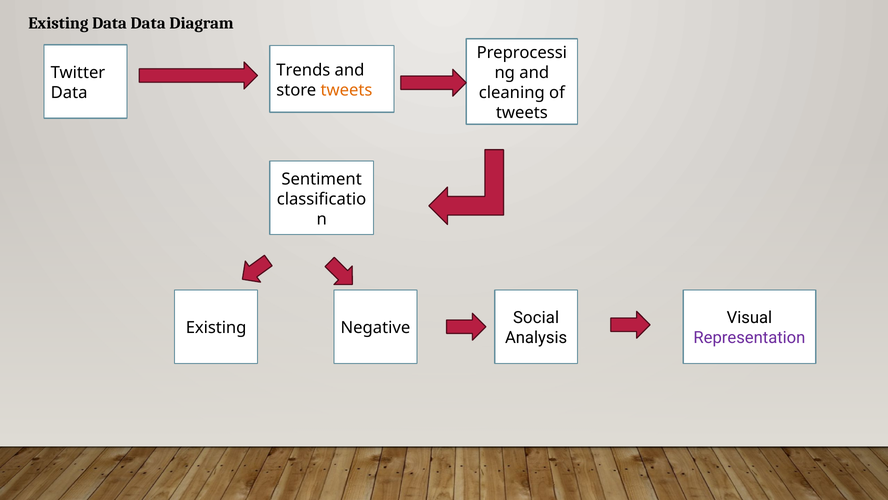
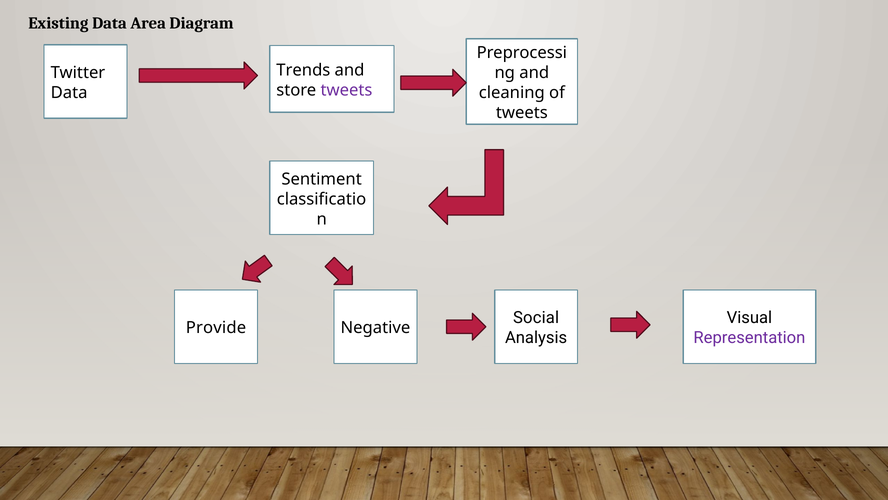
Data Data: Data -> Area
tweets at (347, 90) colour: orange -> purple
Existing at (216, 328): Existing -> Provide
